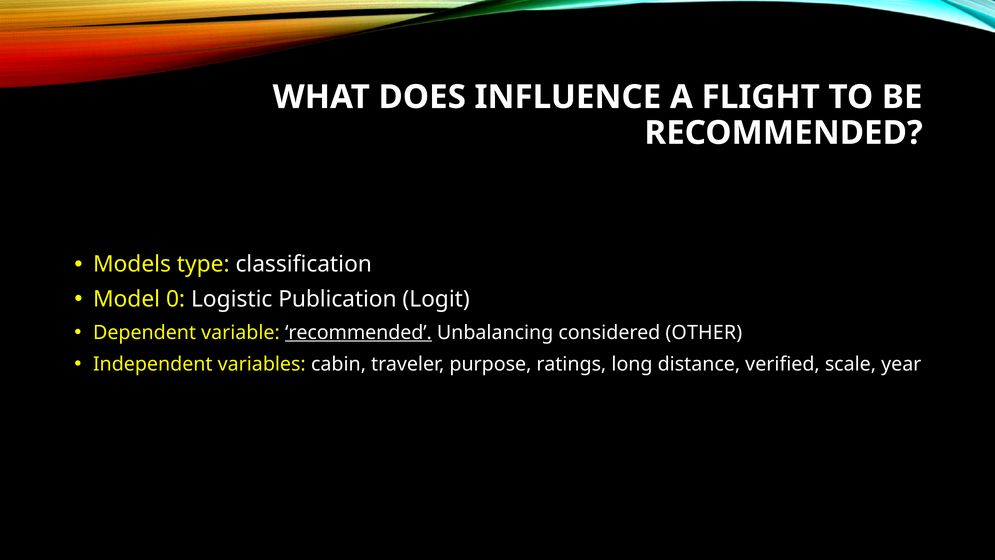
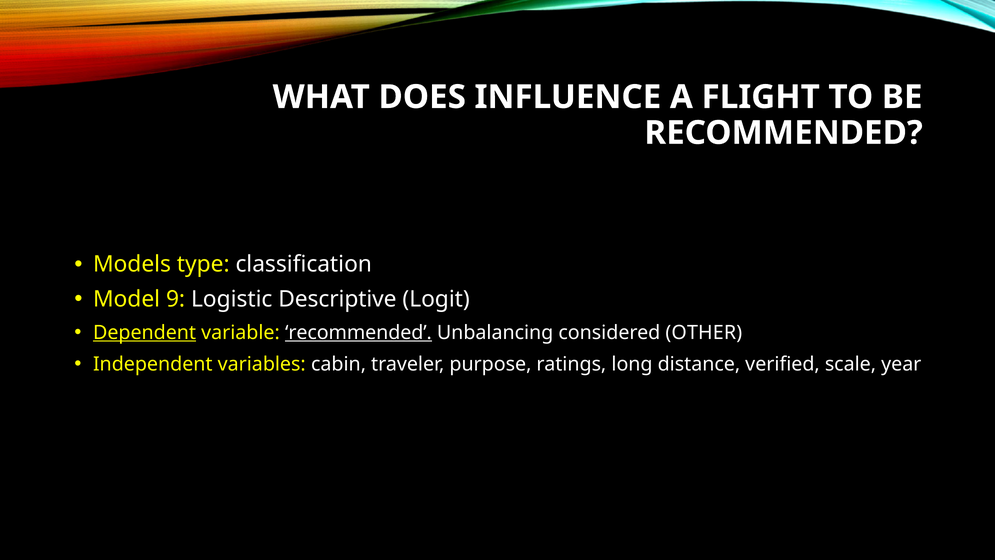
0: 0 -> 9
Publication: Publication -> Descriptive
Dependent underline: none -> present
